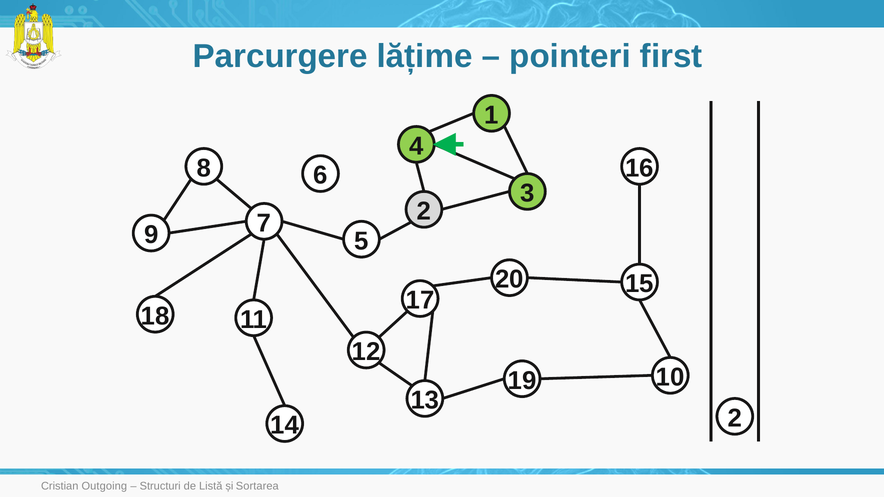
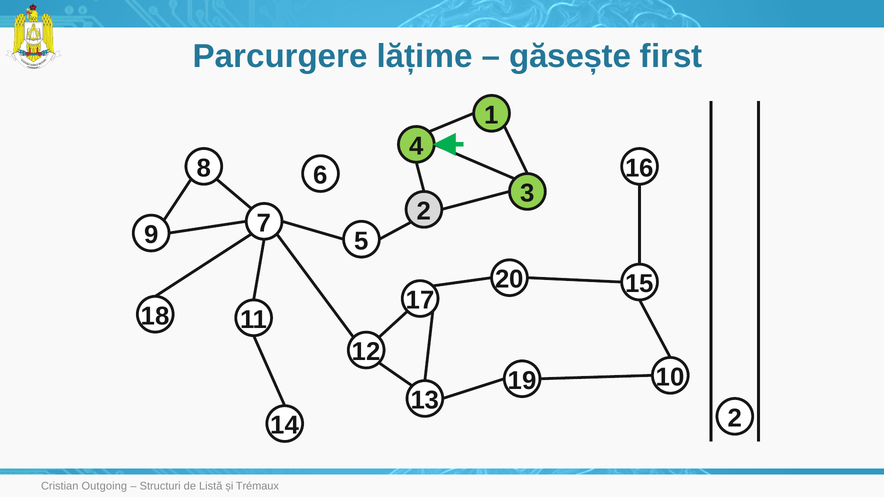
pointeri: pointeri -> găsește
Sortarea: Sortarea -> Trémaux
